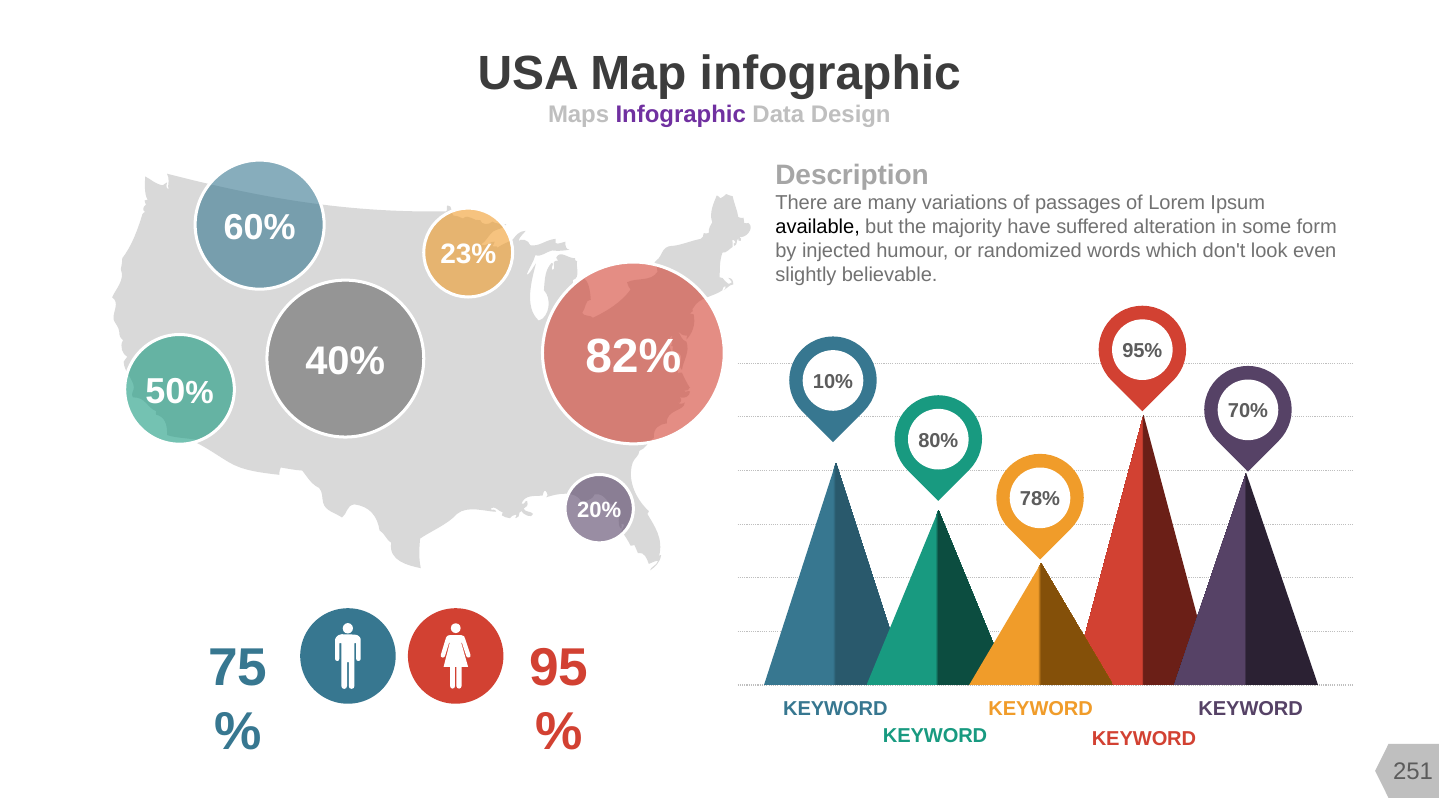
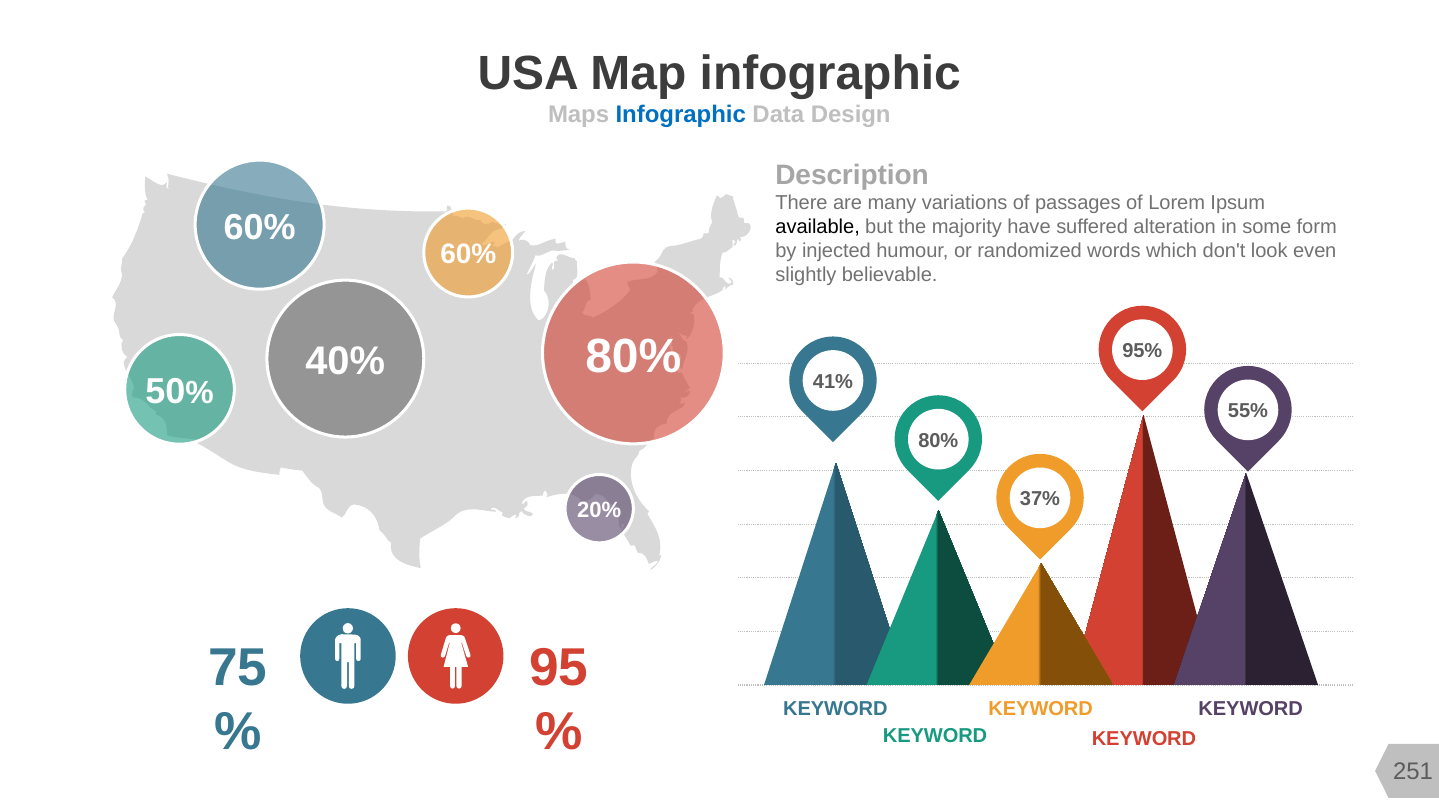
Infographic at (681, 115) colour: purple -> blue
23% at (468, 254): 23% -> 60%
82% at (633, 356): 82% -> 80%
10%: 10% -> 41%
70%: 70% -> 55%
78%: 78% -> 37%
